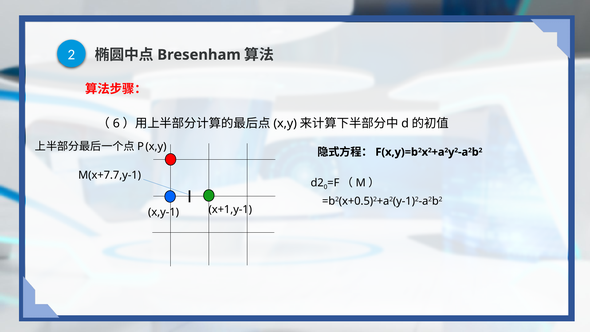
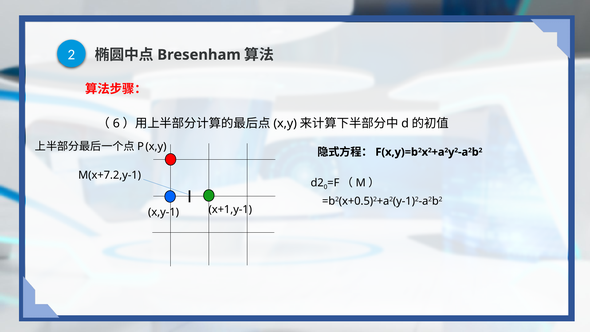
M(x+7.7,y-1: M(x+7.7,y-1 -> M(x+7.2,y-1
